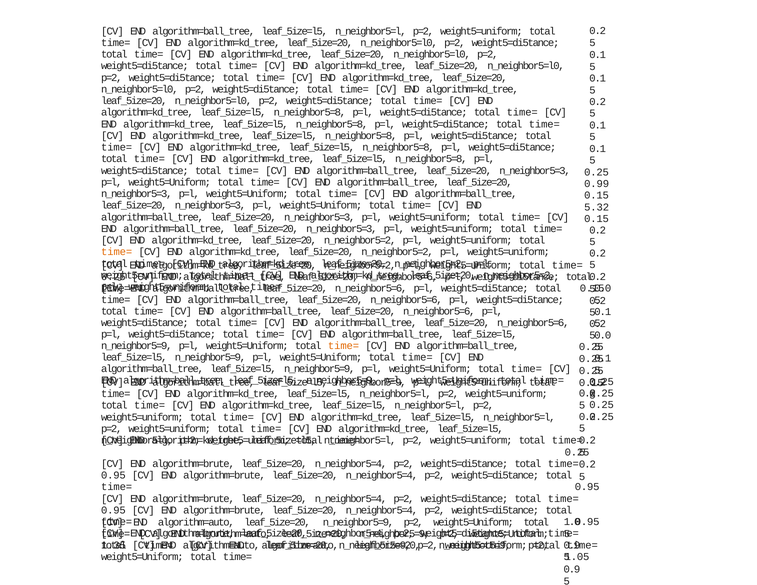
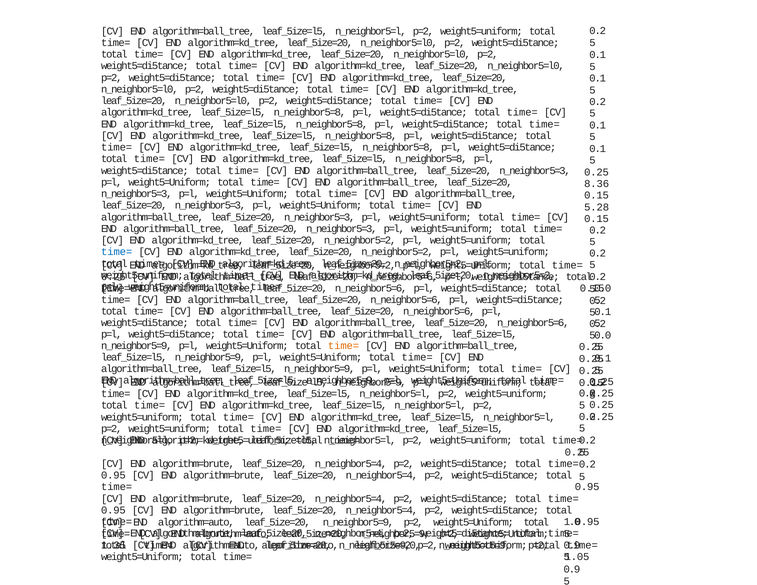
0.99: 0.99 -> 8.36
5.32: 5.32 -> 5.28
time= at (117, 252) colour: orange -> blue
